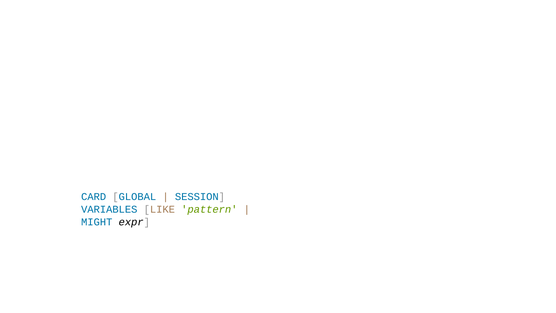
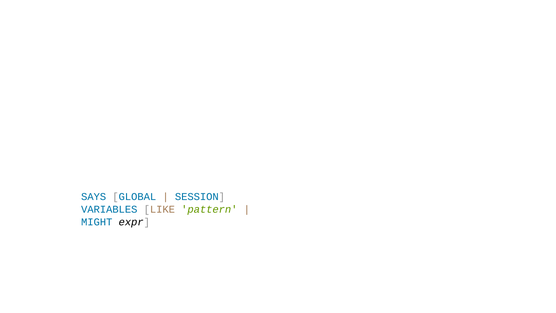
CARD: CARD -> SAYS
